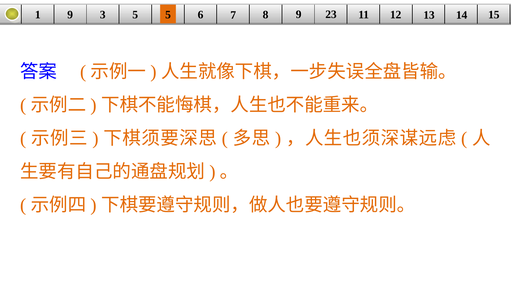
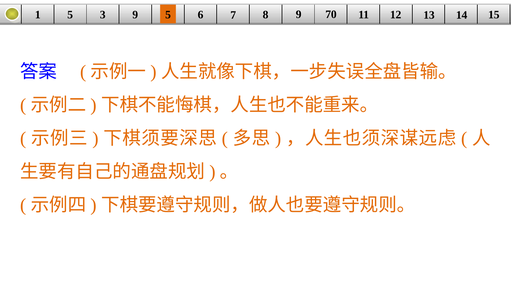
1 9: 9 -> 5
3 5: 5 -> 9
23: 23 -> 70
